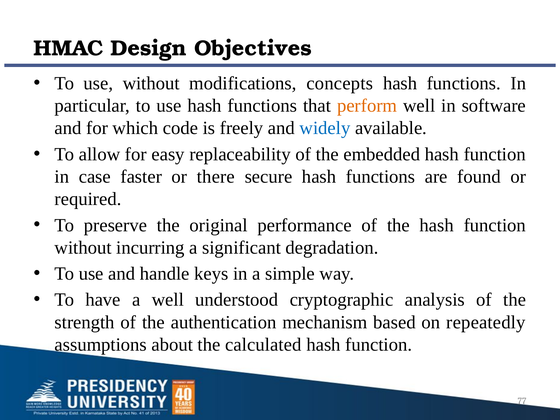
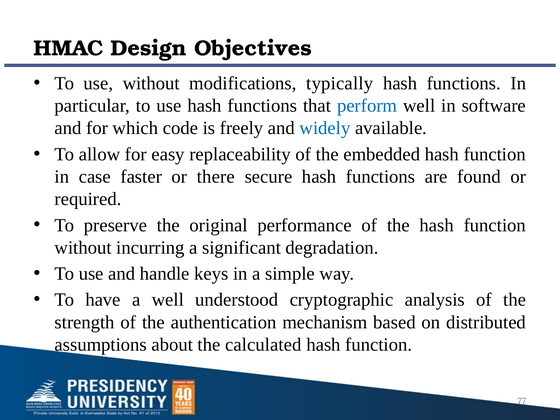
concepts: concepts -> typically
perform colour: orange -> blue
repeatedly: repeatedly -> distributed
